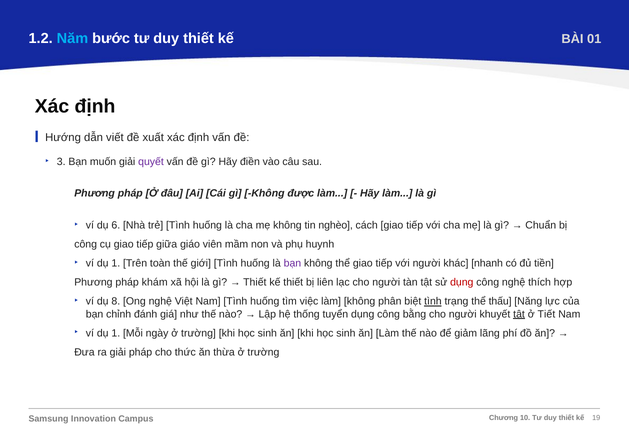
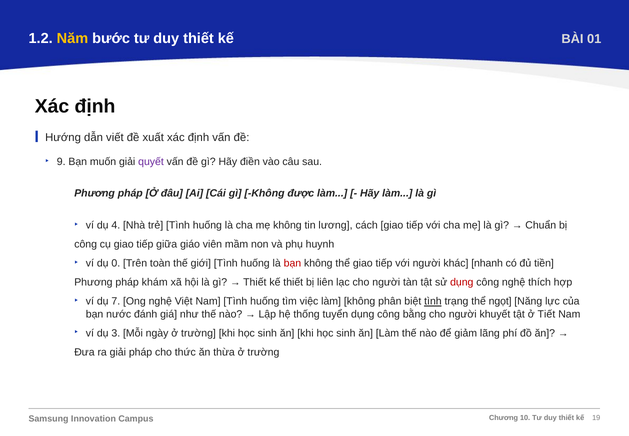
Năm colour: light blue -> yellow
3: 3 -> 9
6: 6 -> 4
nghèo: nghèo -> lương
1 at (116, 263): 1 -> 0
bạn at (292, 263) colour: purple -> red
8: 8 -> 7
thấu: thấu -> ngọt
chỉnh: chỉnh -> nước
tật at (519, 314) underline: present -> none
1 at (116, 333): 1 -> 3
